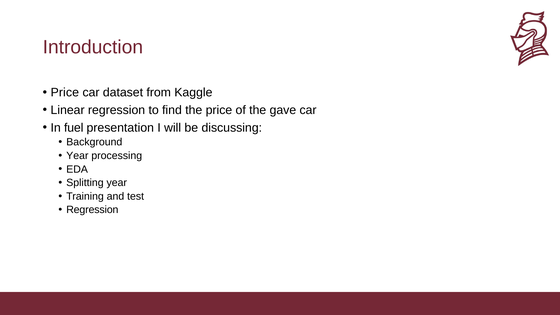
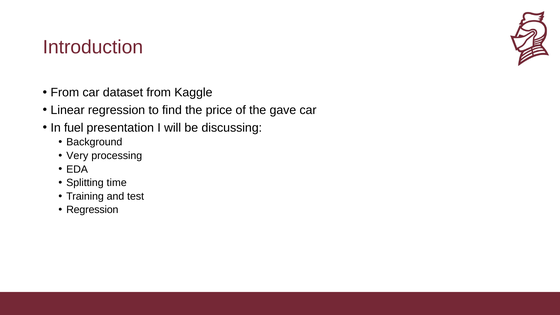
Price at (65, 92): Price -> From
Year at (77, 156): Year -> Very
Splitting year: year -> time
